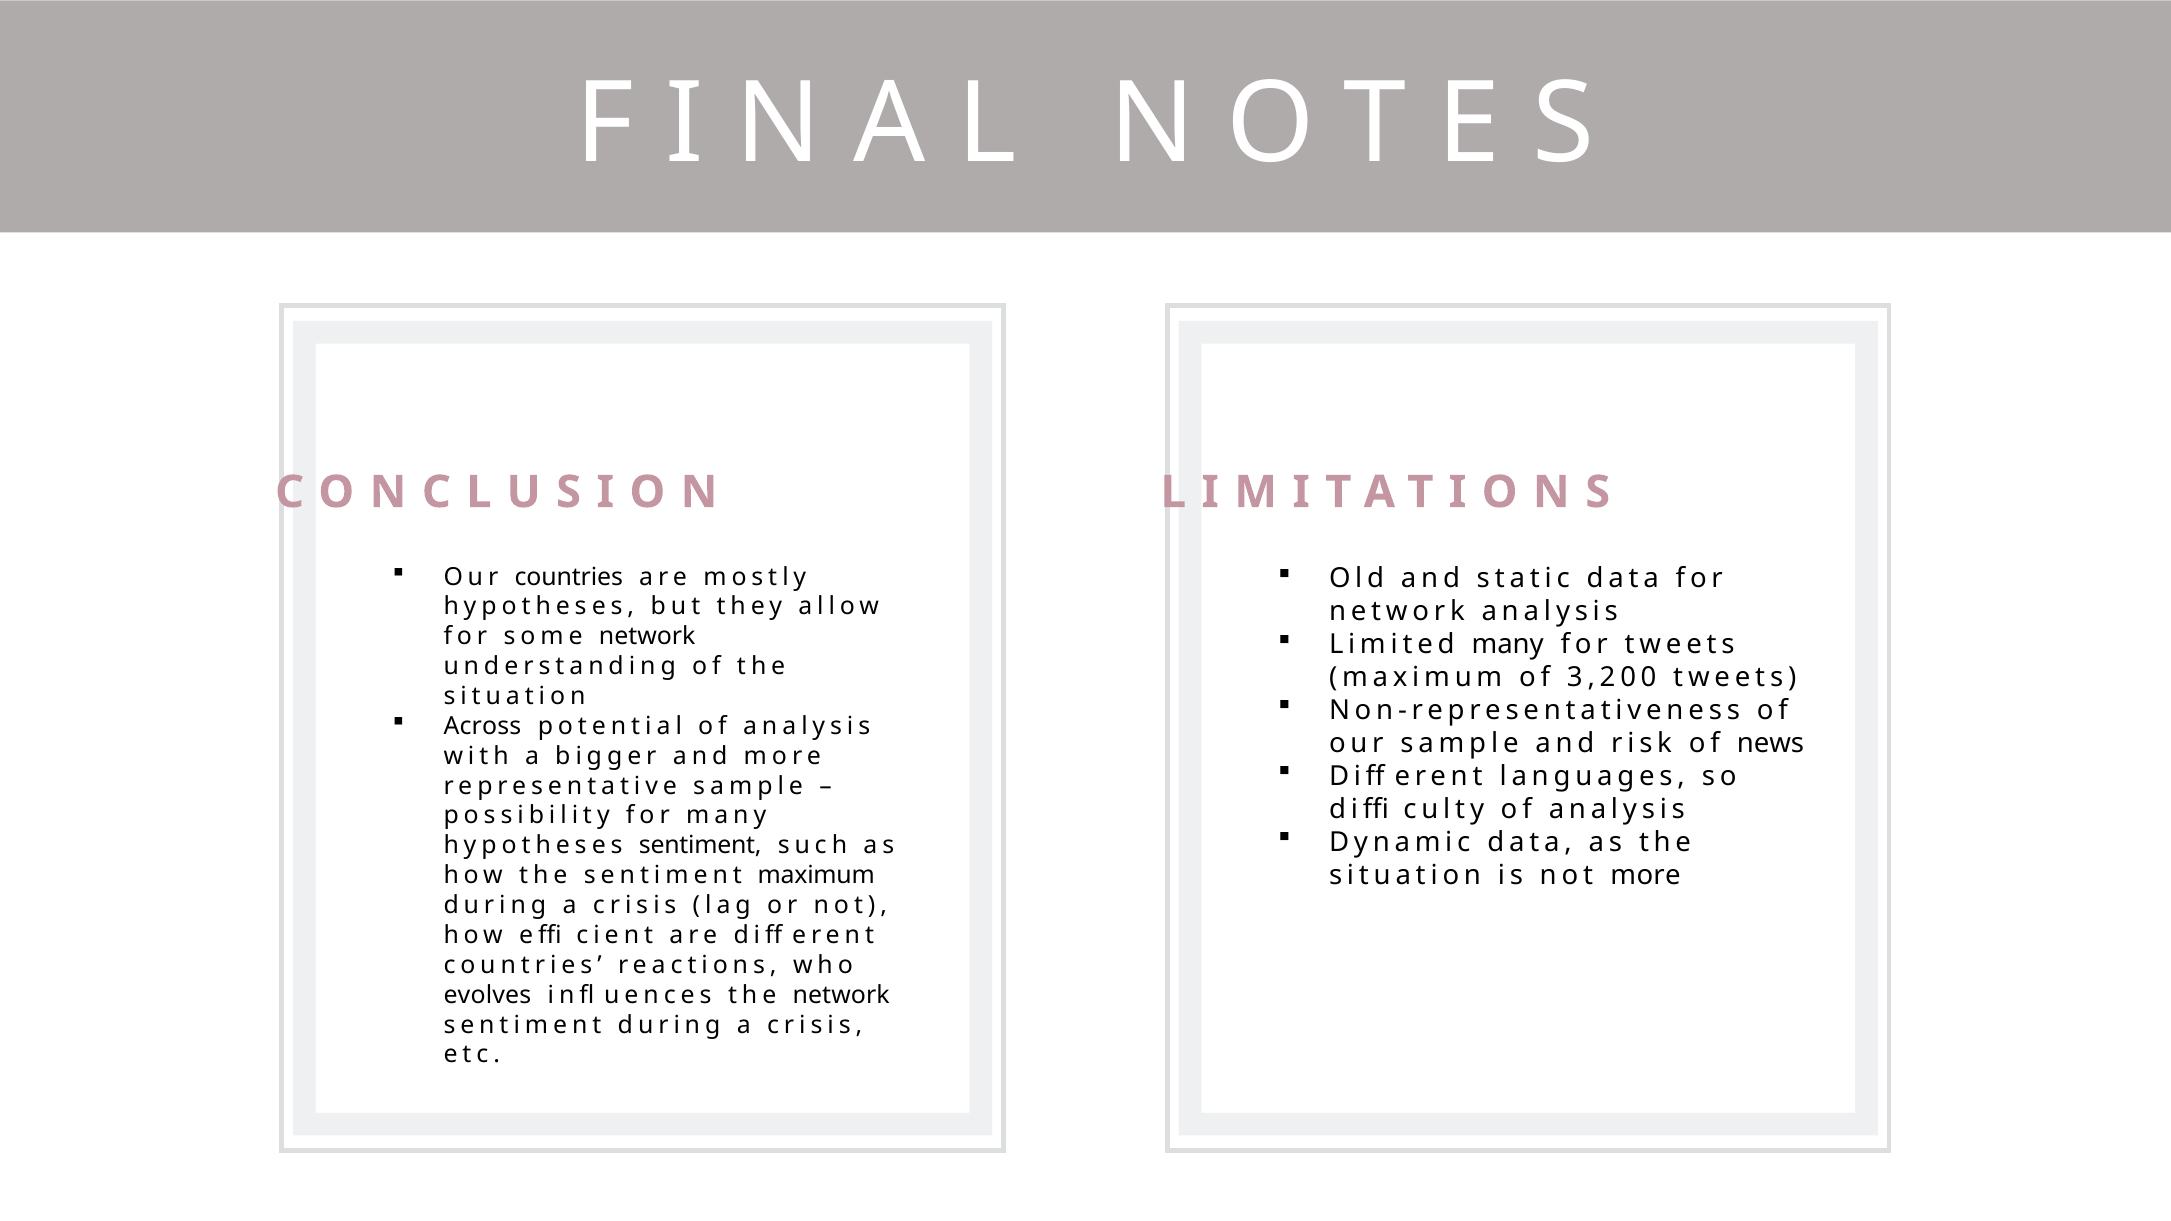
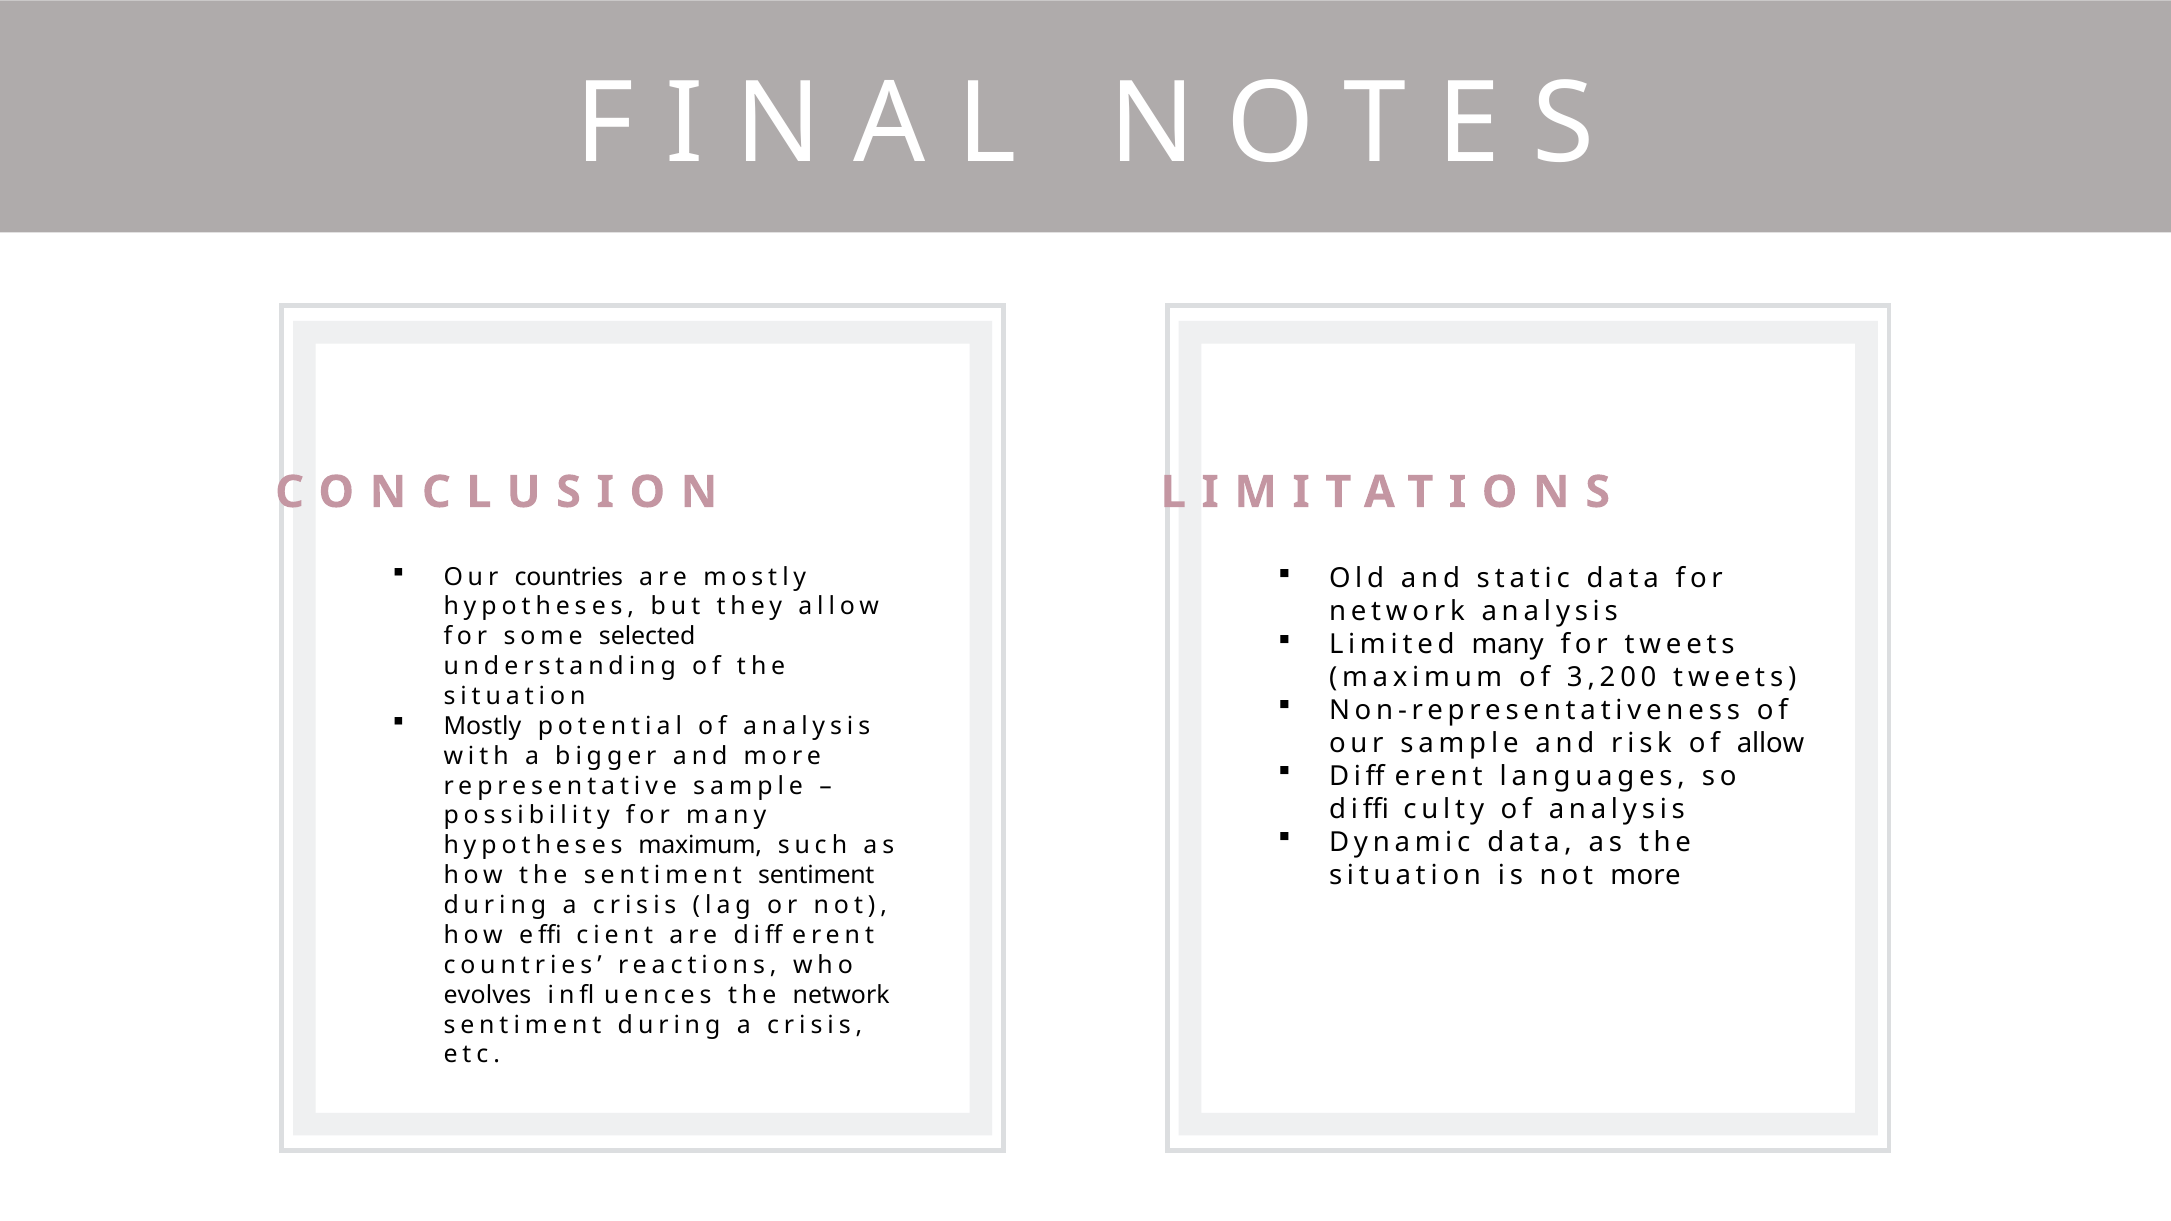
some network: network -> selected
Across at (482, 726): Across -> Mostly
of news: news -> allow
hypotheses sentiment: sentiment -> maximum
sentiment maximum: maximum -> sentiment
